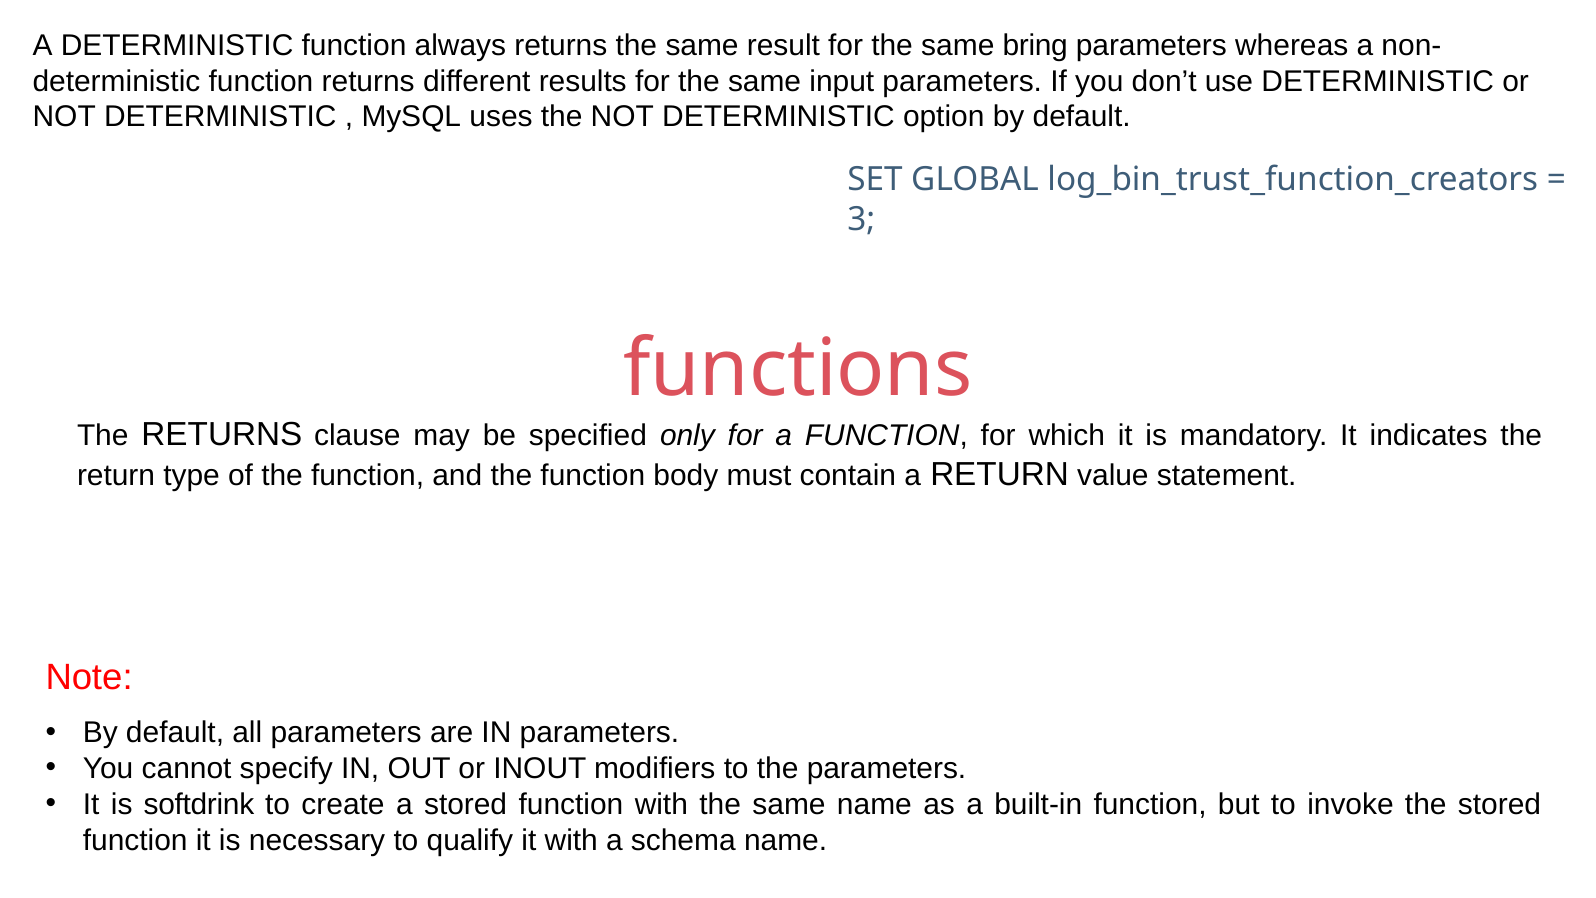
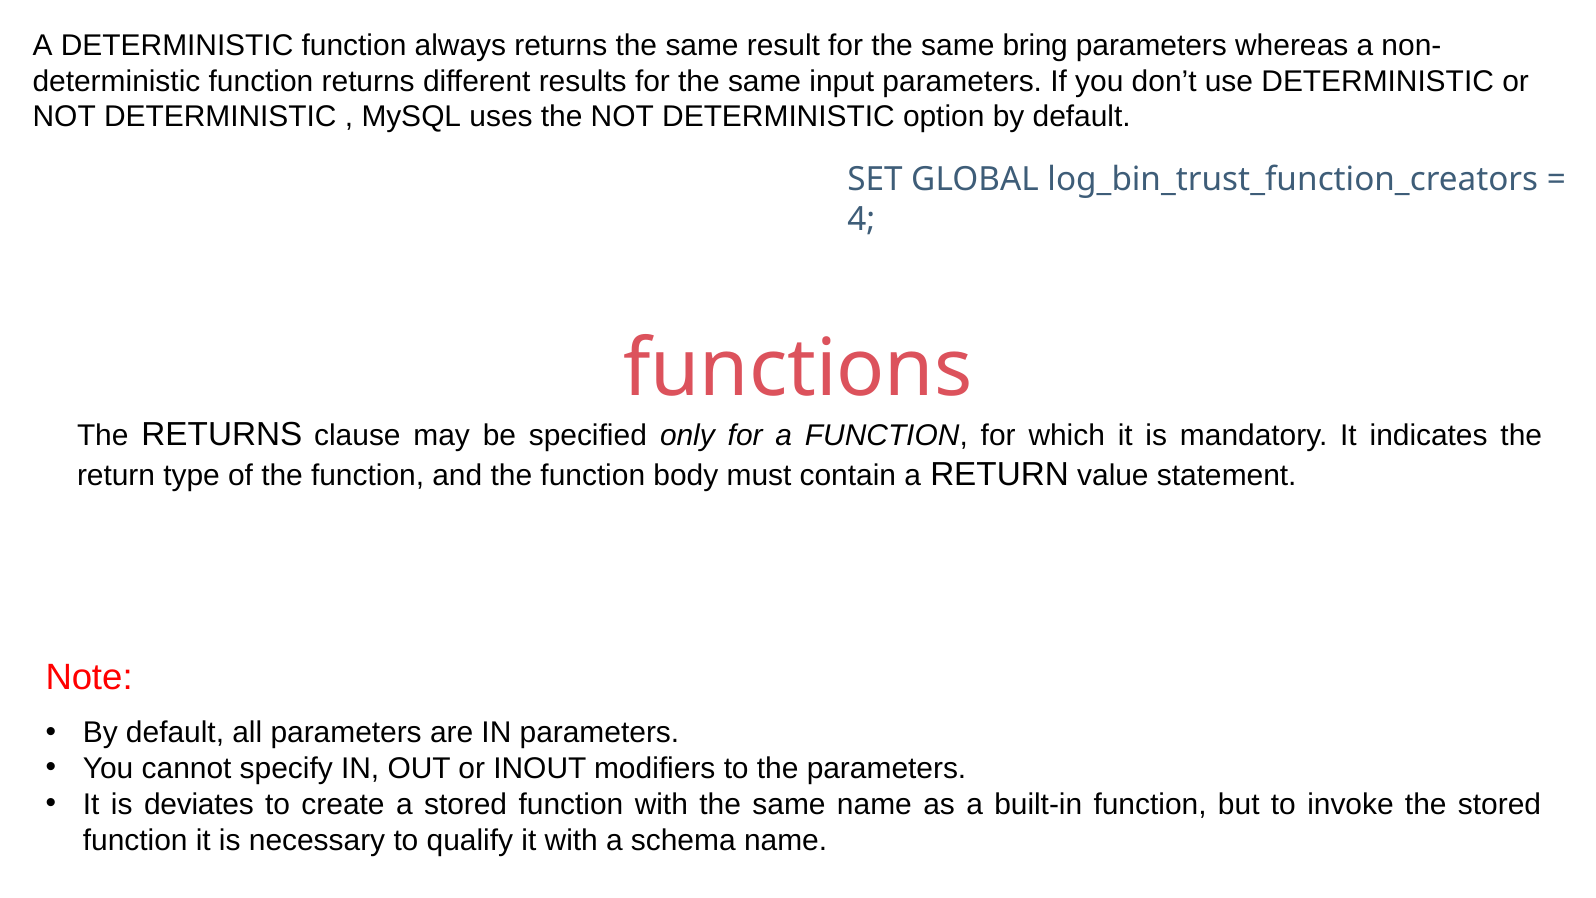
3: 3 -> 4
softdrink: softdrink -> deviates
